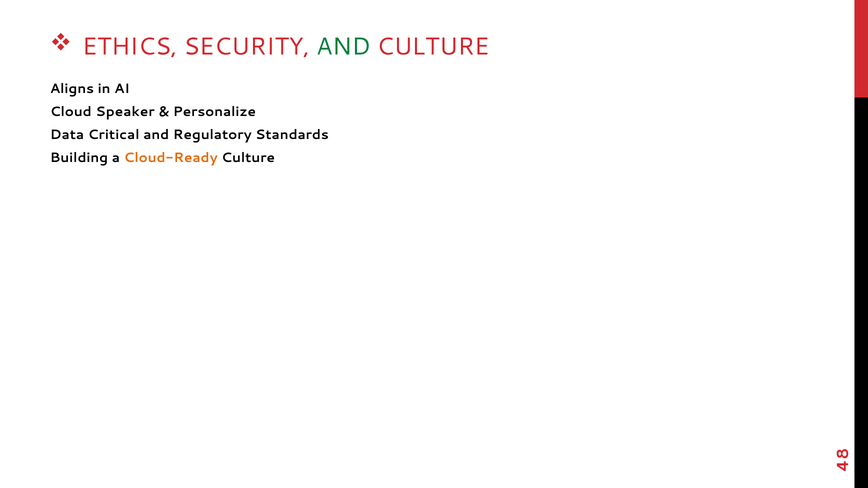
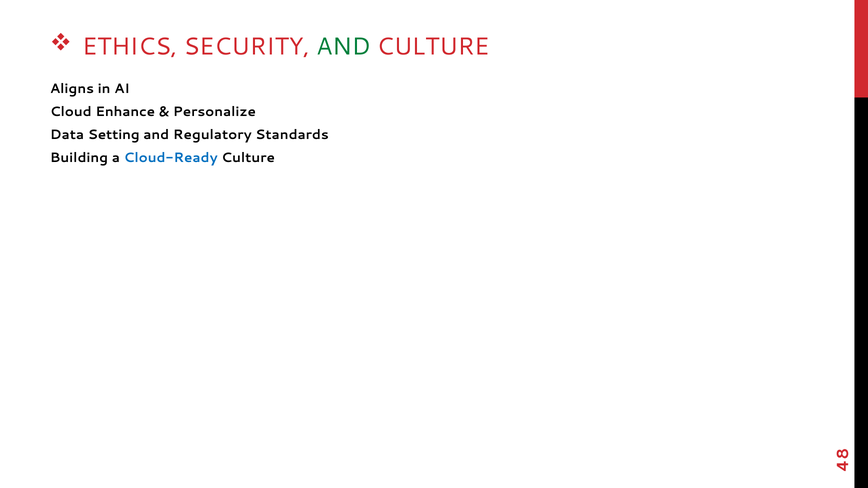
Speaker: Speaker -> Enhance
Critical: Critical -> Setting
Cloud-Ready colour: orange -> blue
